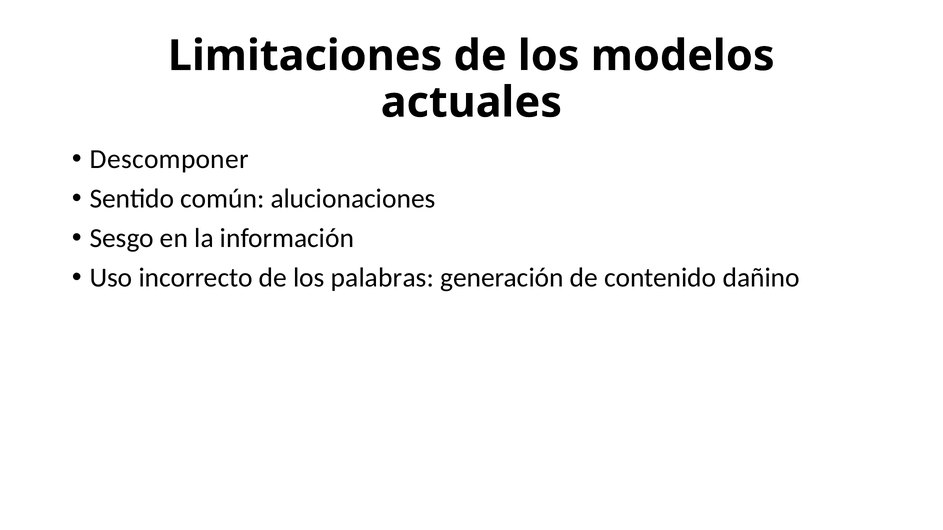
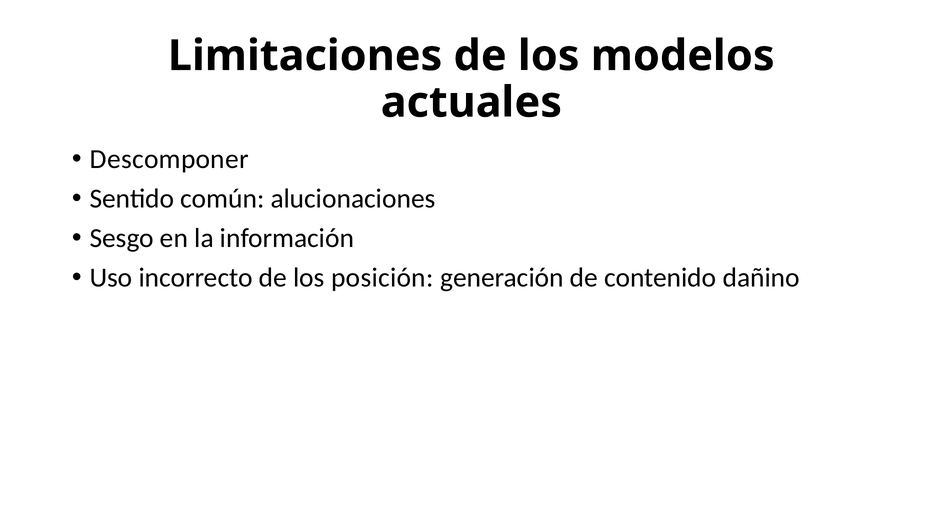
palabras: palabras -> posición
